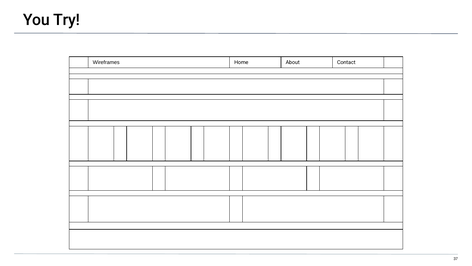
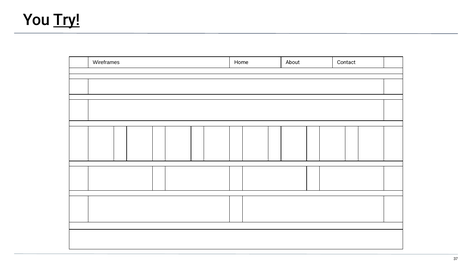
Try underline: none -> present
